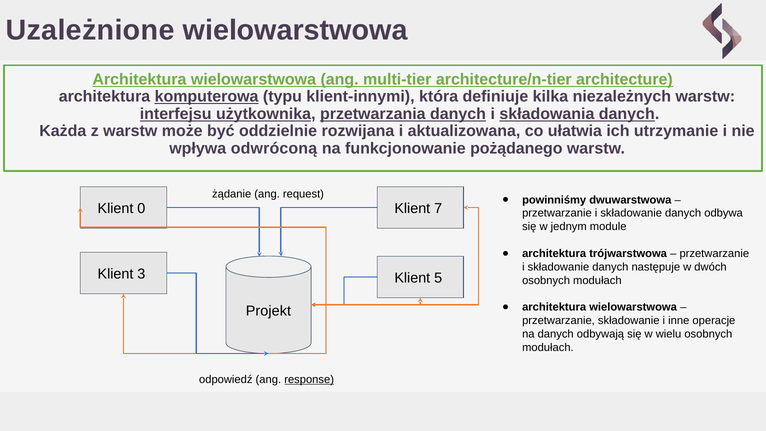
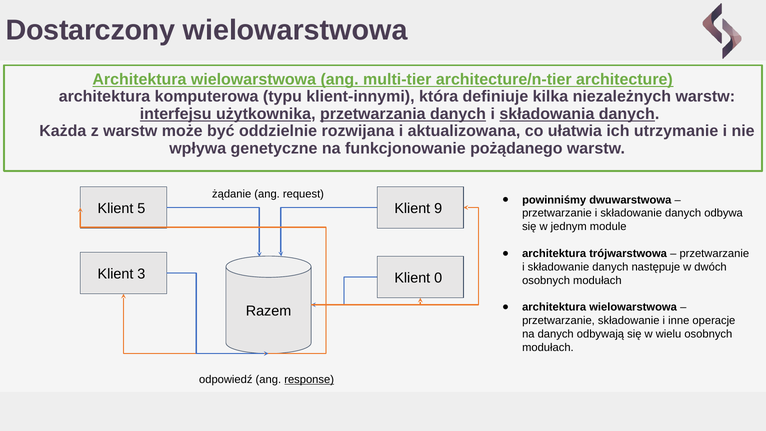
Uzależnione: Uzależnione -> Dostarczony
komputerowa underline: present -> none
odwróconą: odwróconą -> genetyczne
0: 0 -> 5
7: 7 -> 9
5: 5 -> 0
Projekt: Projekt -> Razem
